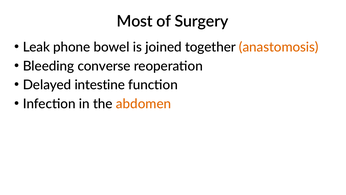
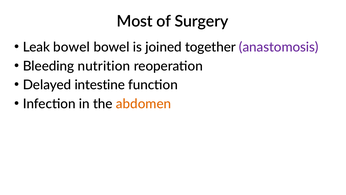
Leak phone: phone -> bowel
anastomosis colour: orange -> purple
converse: converse -> nutrition
